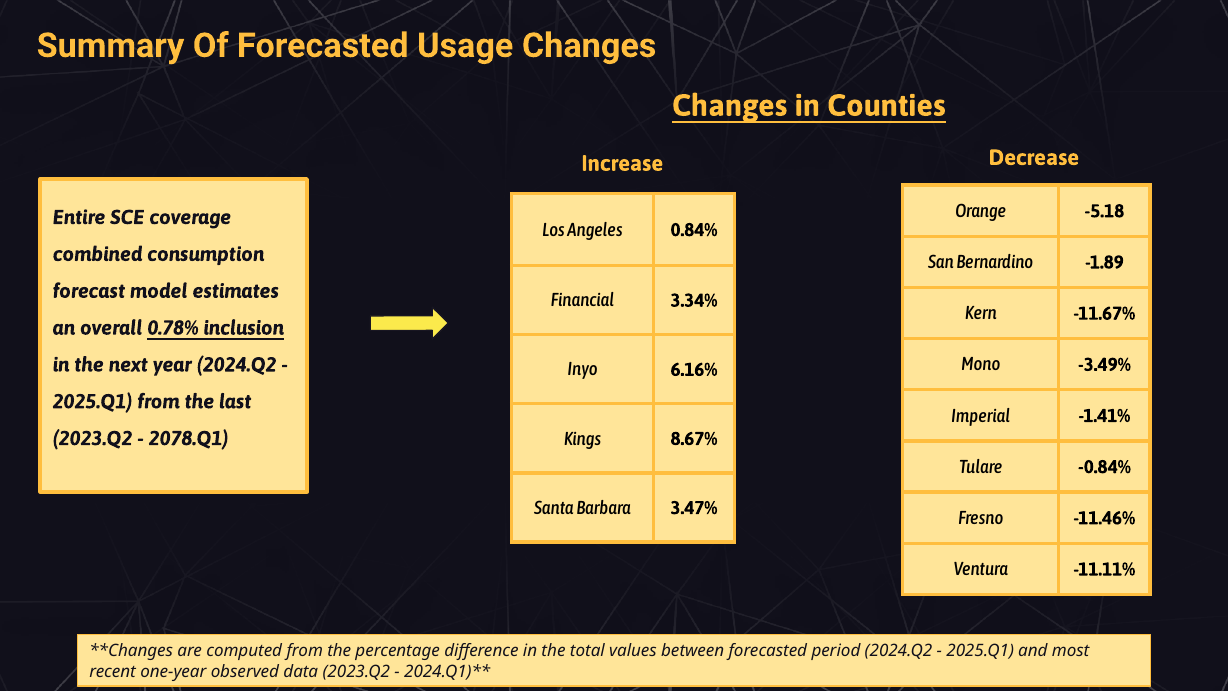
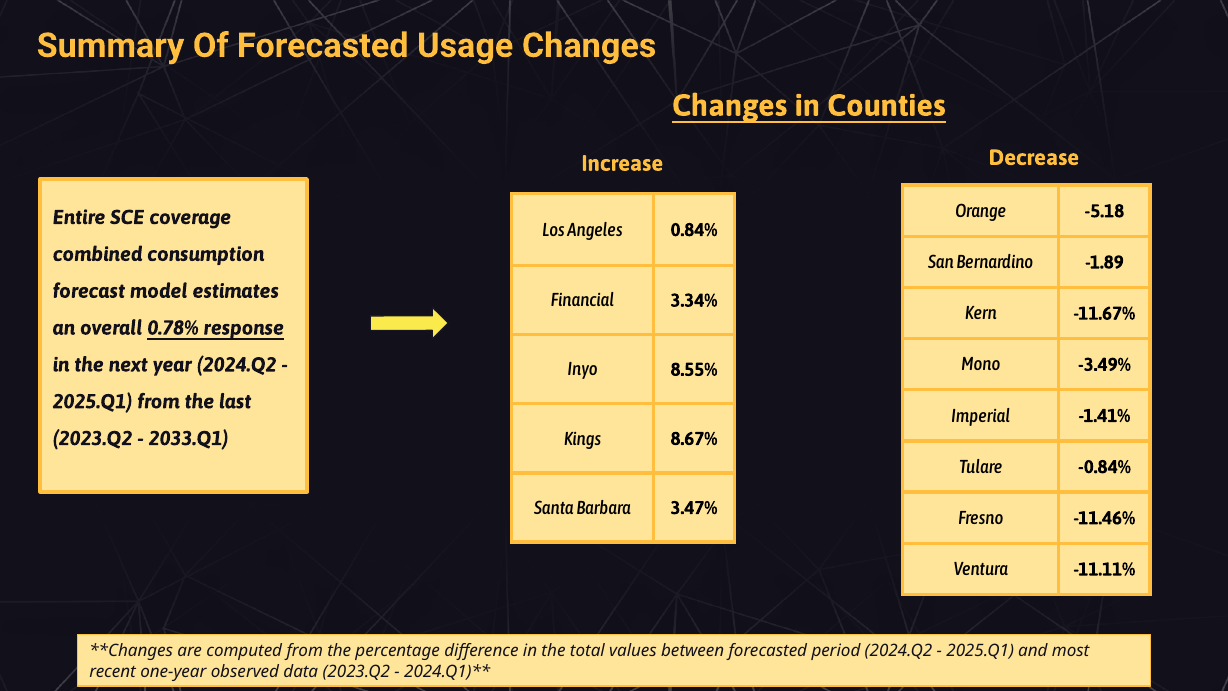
inclusion: inclusion -> response
6.16%: 6.16% -> 8.55%
2078.Q1: 2078.Q1 -> 2033.Q1
